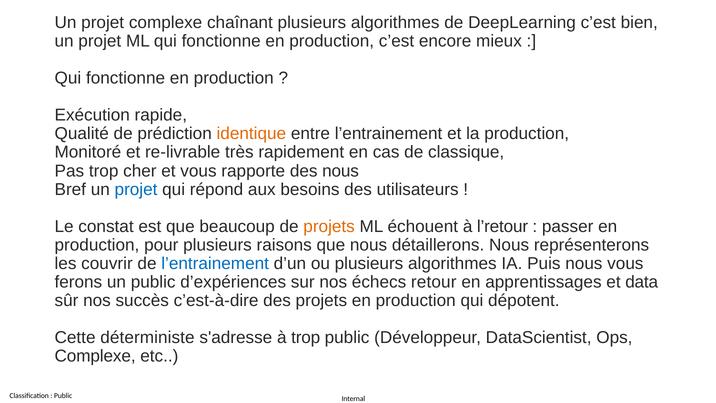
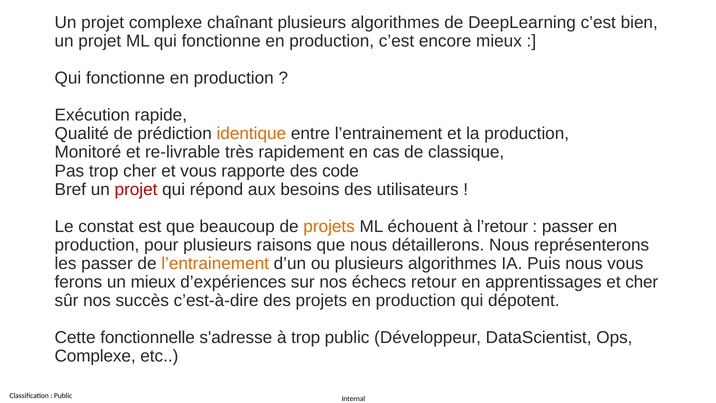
des nous: nous -> code
projet at (136, 189) colour: blue -> red
les couvrir: couvrir -> passer
l’entrainement at (215, 263) colour: blue -> orange
un public: public -> mieux
et data: data -> cher
déterministe: déterministe -> fonctionnelle
